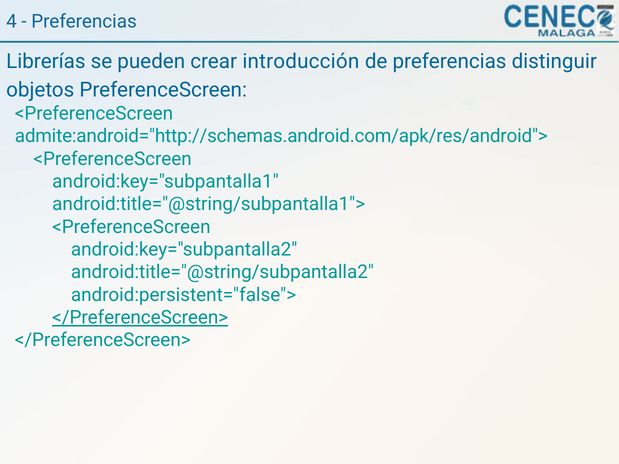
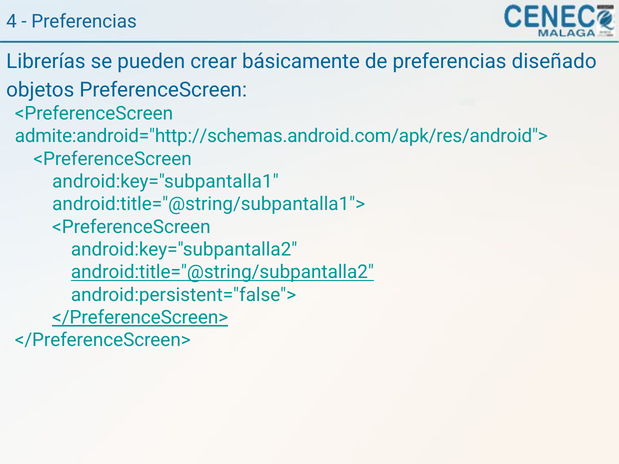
introducción: introducción -> básicamente
distinguir: distinguir -> diseñado
android:title="@string/subpantalla2 underline: none -> present
